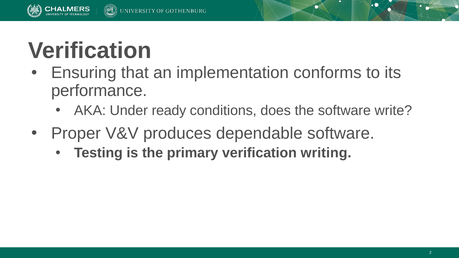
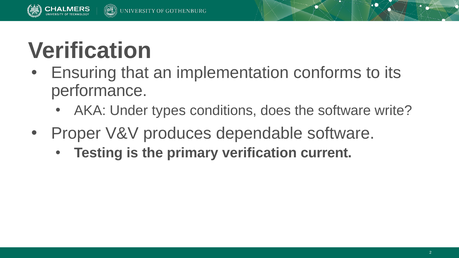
ready: ready -> types
writing: writing -> current
